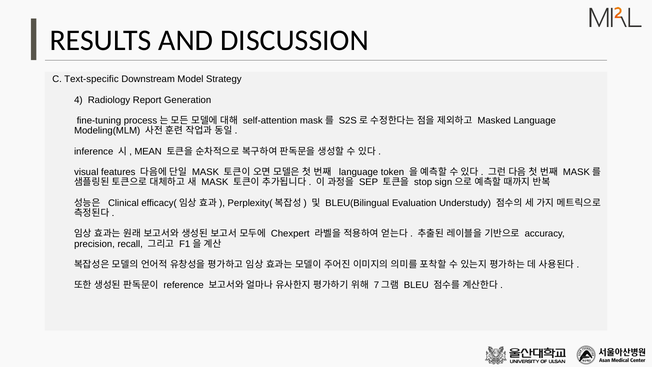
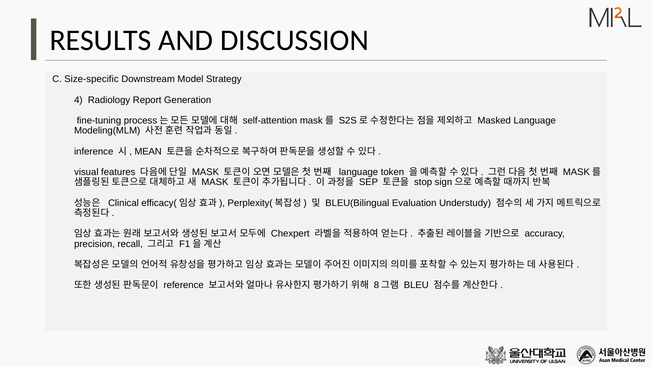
Text-specific: Text-specific -> Size-specific
7: 7 -> 8
